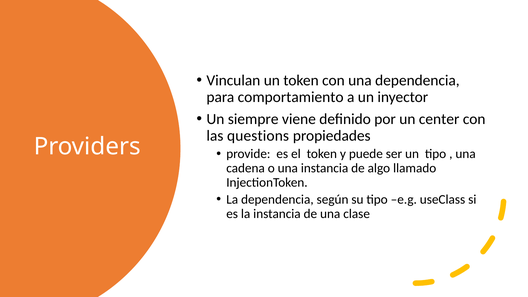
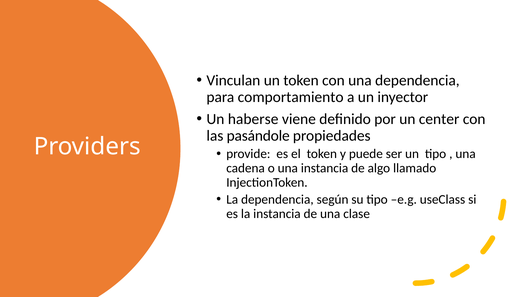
siempre: siempre -> haberse
questions: questions -> pasándole
